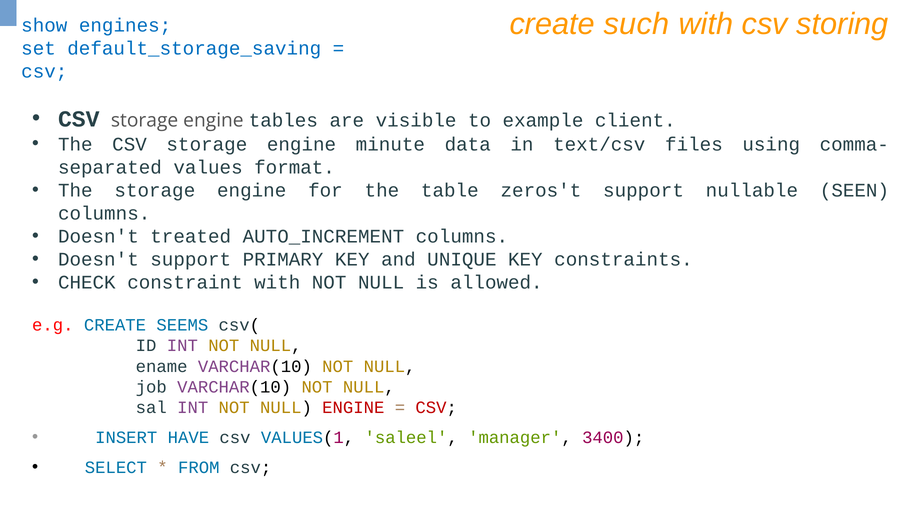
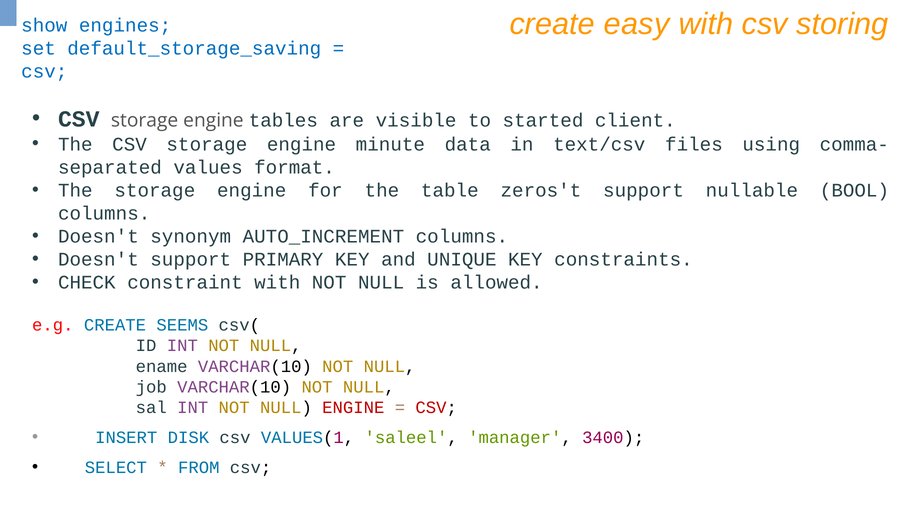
such: such -> easy
example: example -> started
SEEN: SEEN -> BOOL
treated: treated -> synonym
HAVE: HAVE -> DISK
